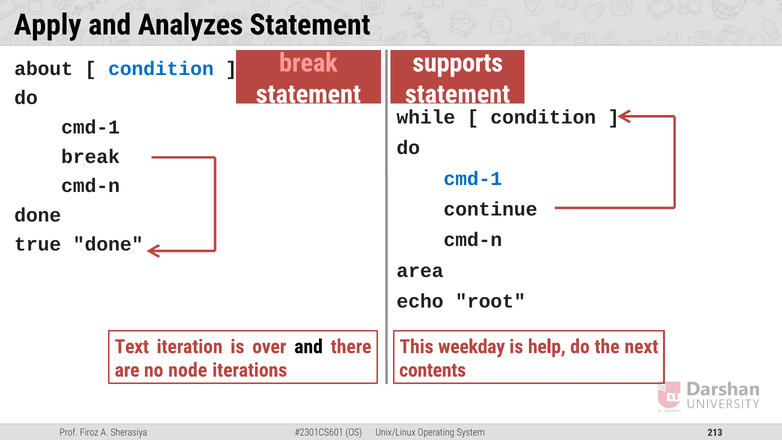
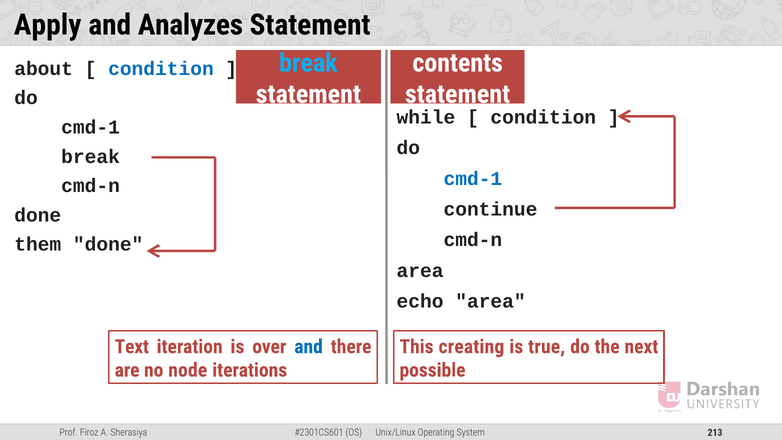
supports: supports -> contents
break at (308, 63) colour: pink -> light blue
true: true -> them
echo root: root -> area
and at (309, 347) colour: black -> blue
weekday: weekday -> creating
help: help -> true
contents: contents -> possible
